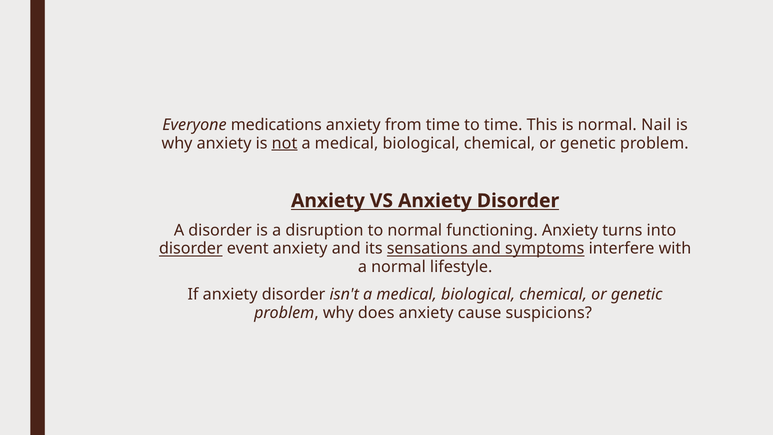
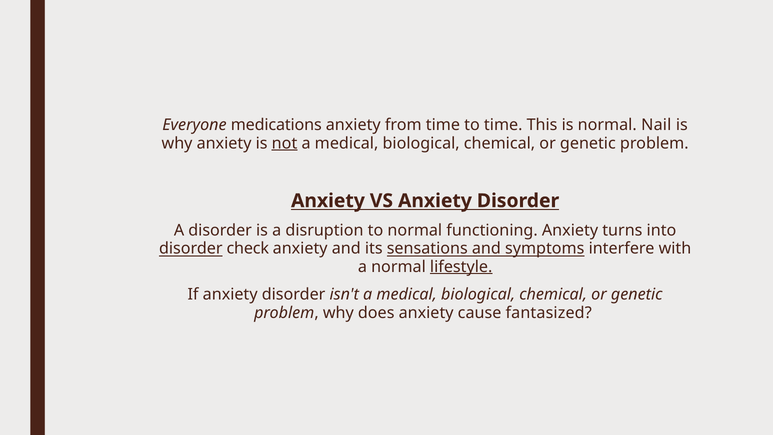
event: event -> check
lifestyle underline: none -> present
suspicions: suspicions -> fantasized
